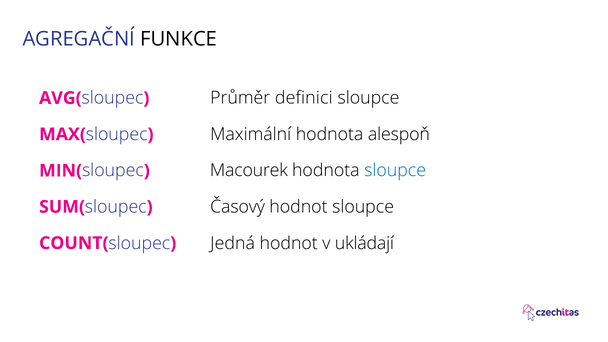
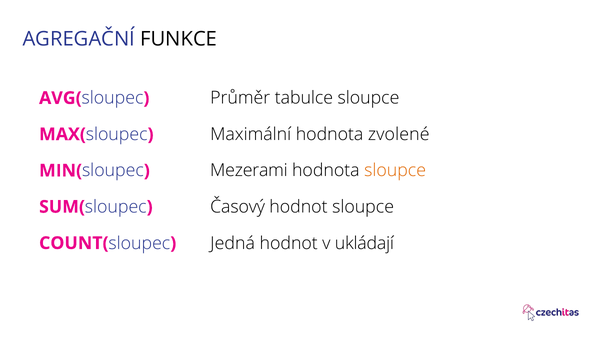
definici: definici -> tabulce
alespoň: alespoň -> zvolené
Macourek: Macourek -> Mezerami
sloupce at (395, 171) colour: blue -> orange
